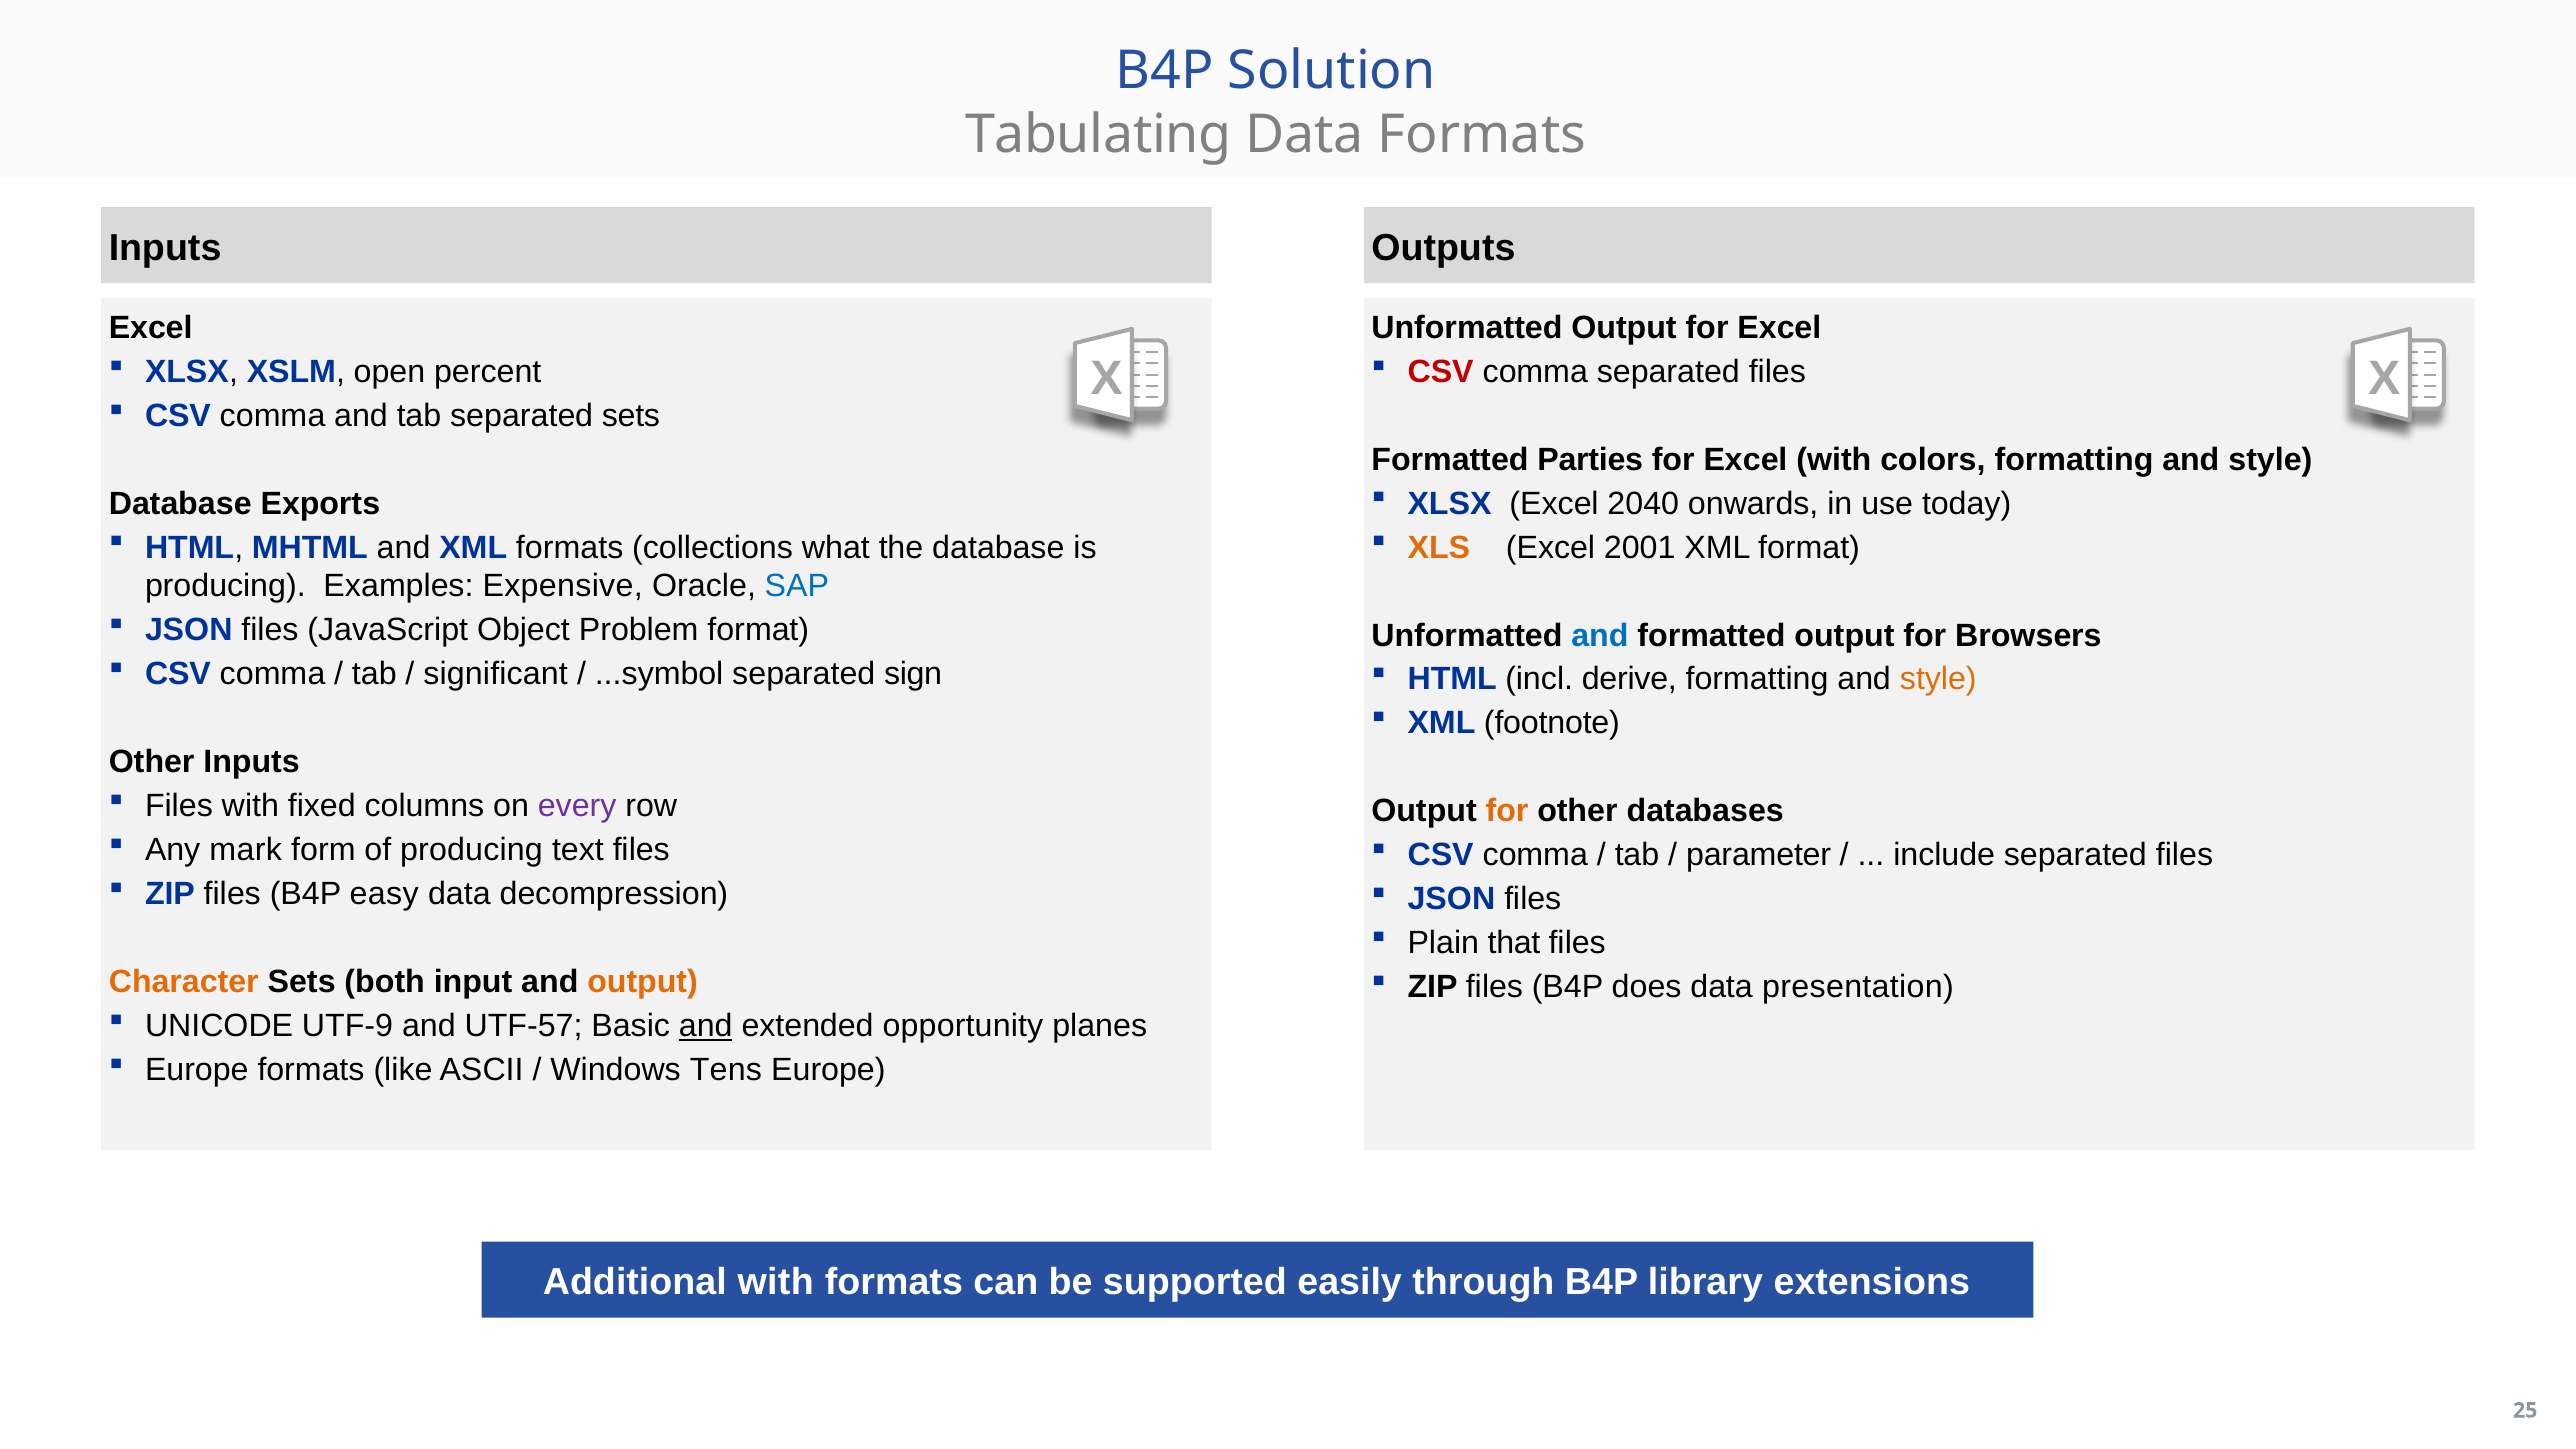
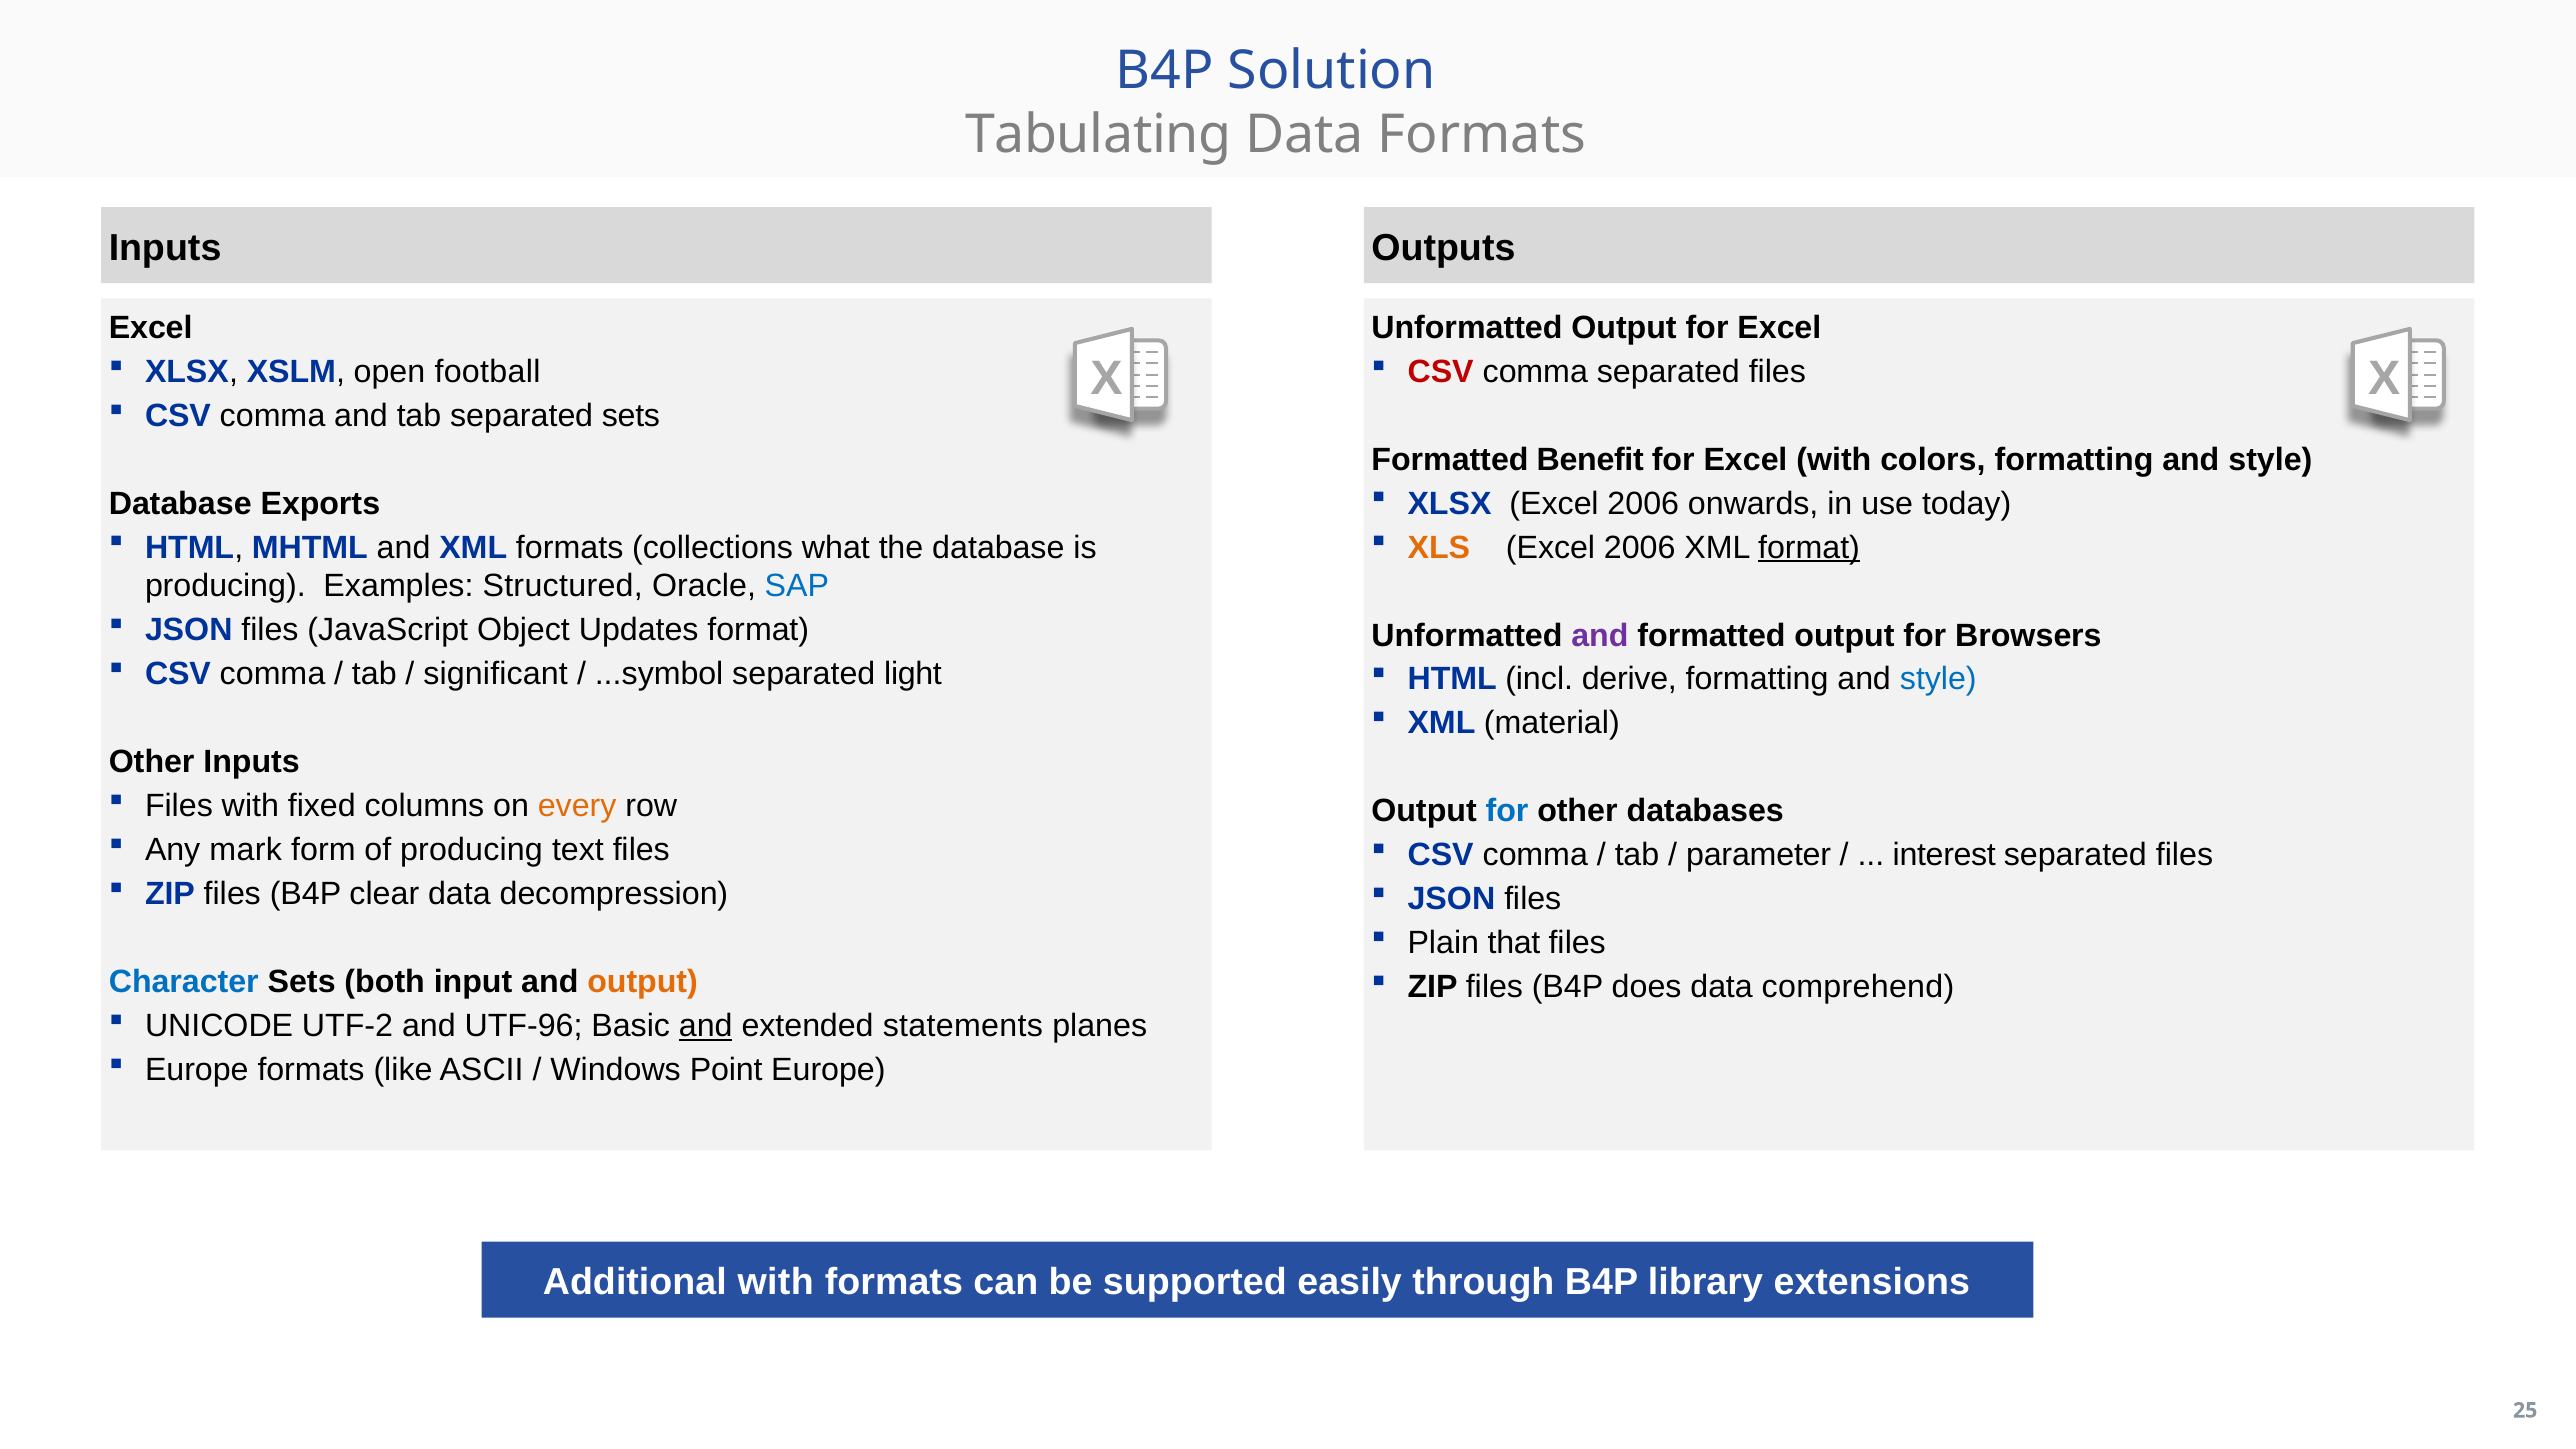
percent: percent -> football
Parties: Parties -> Benefit
XLSX Excel 2040: 2040 -> 2006
2001 at (1640, 547): 2001 -> 2006
format at (1809, 547) underline: none -> present
Expensive: Expensive -> Structured
Problem: Problem -> Updates
and at (1600, 635) colour: blue -> purple
sign: sign -> light
style at (1938, 679) colour: orange -> blue
footnote: footnote -> material
every colour: purple -> orange
for at (1507, 811) colour: orange -> blue
include: include -> interest
easy: easy -> clear
Character colour: orange -> blue
presentation: presentation -> comprehend
UTF-9: UTF-9 -> UTF-2
UTF-57: UTF-57 -> UTF-96
opportunity: opportunity -> statements
Tens: Tens -> Point
